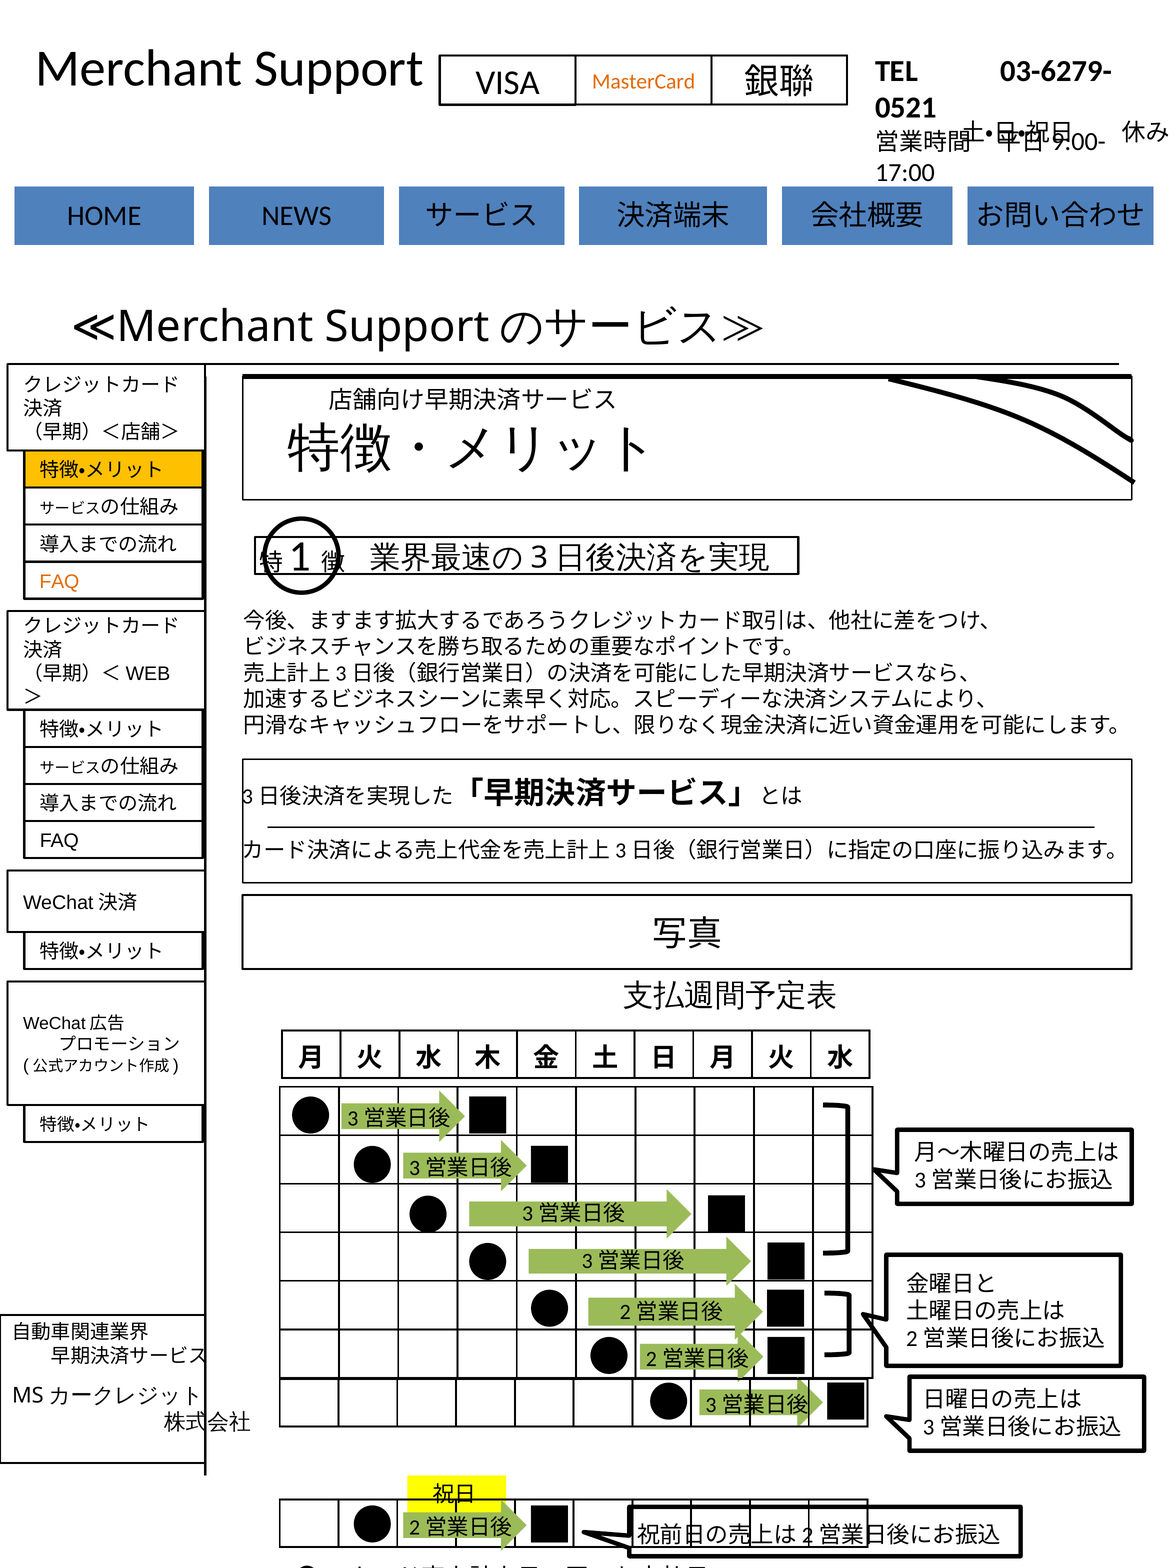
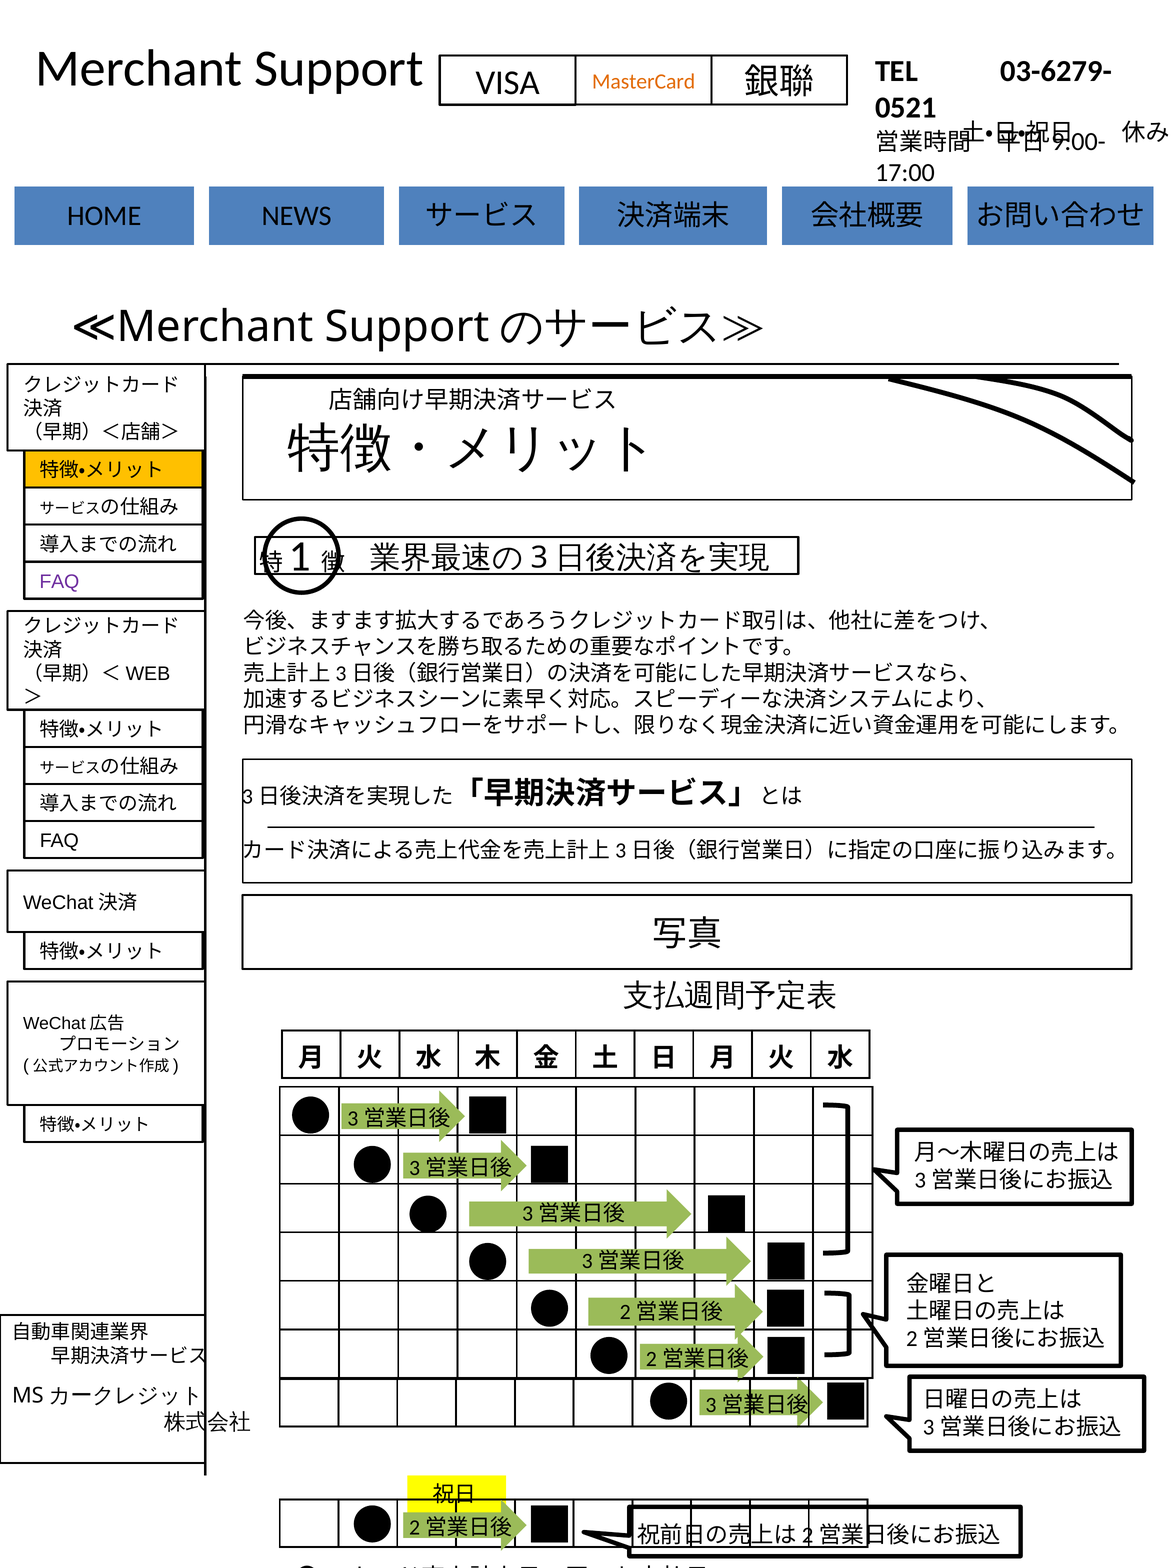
FAQ at (59, 582) colour: orange -> purple
